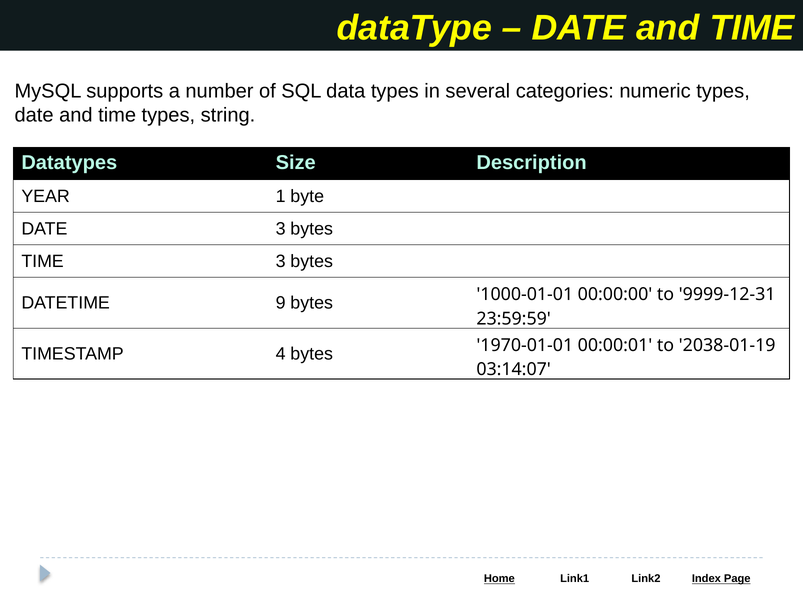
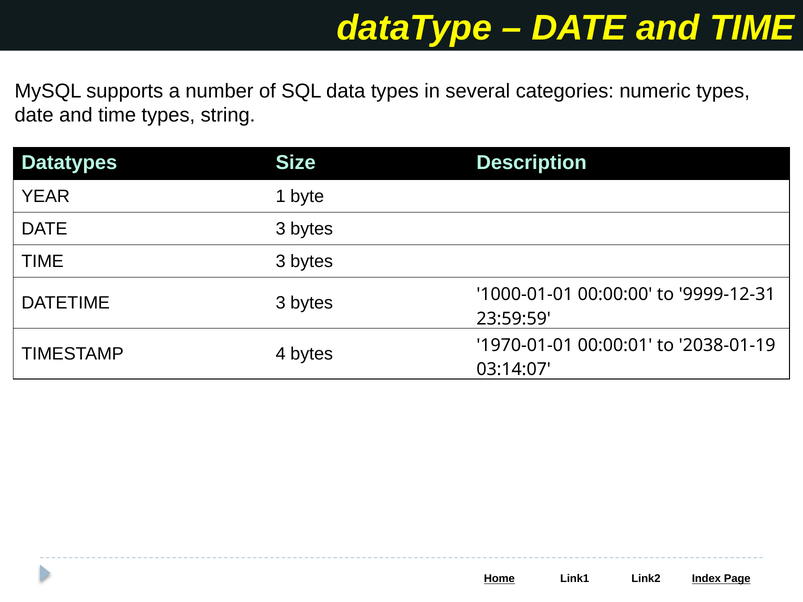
DATETIME 9: 9 -> 3
